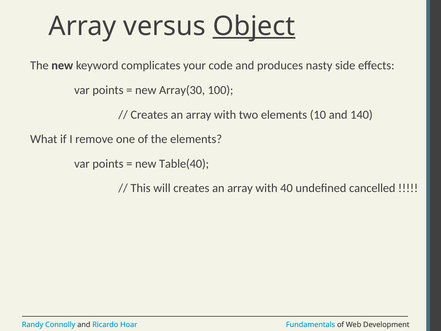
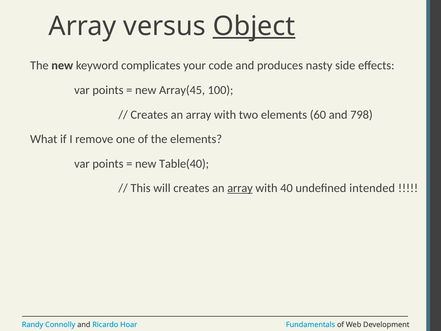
Array(30: Array(30 -> Array(45
10: 10 -> 60
140: 140 -> 798
array at (240, 188) underline: none -> present
cancelled: cancelled -> intended
